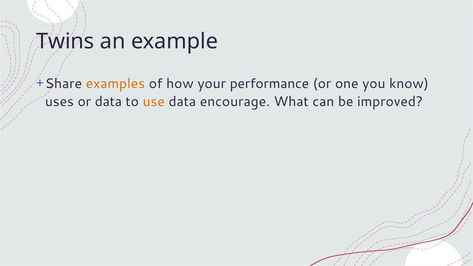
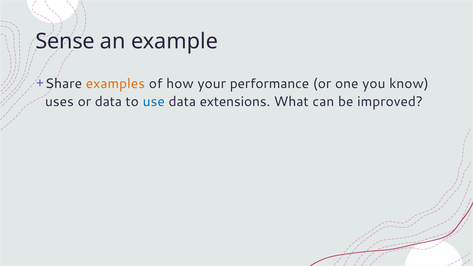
Twins: Twins -> Sense
use colour: orange -> blue
encourage: encourage -> extensions
